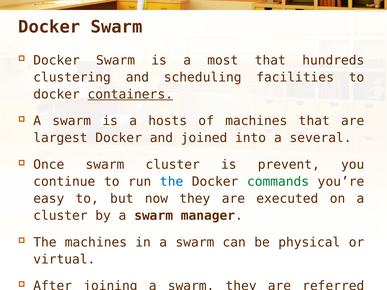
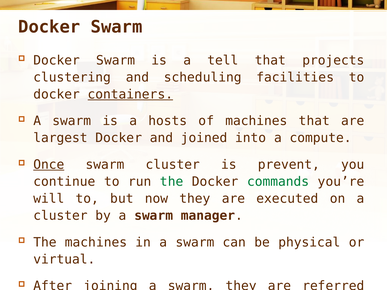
most: most -> tell
hundreds: hundreds -> projects
several: several -> compute
Once underline: none -> present
the at (172, 182) colour: blue -> green
easy: easy -> will
